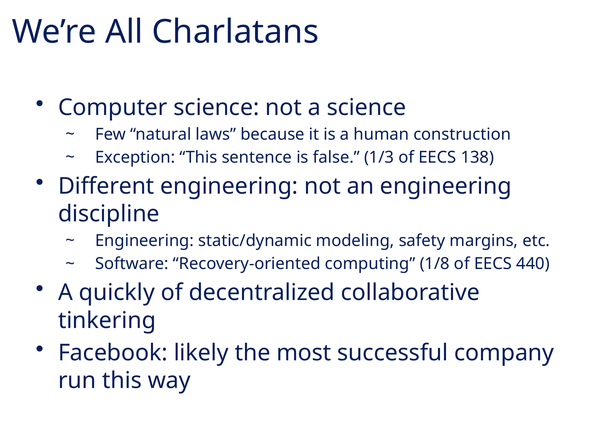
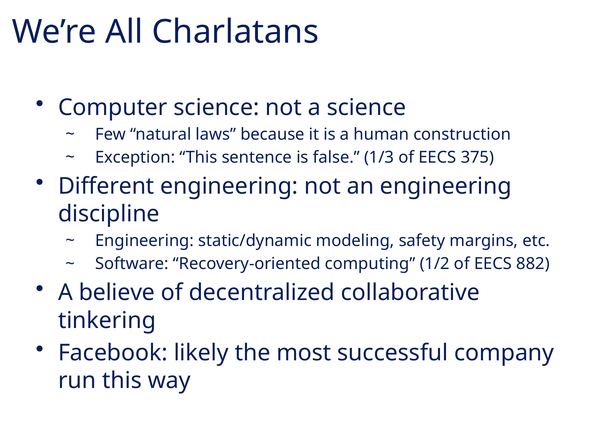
138: 138 -> 375
1/8: 1/8 -> 1/2
440: 440 -> 882
quickly: quickly -> believe
